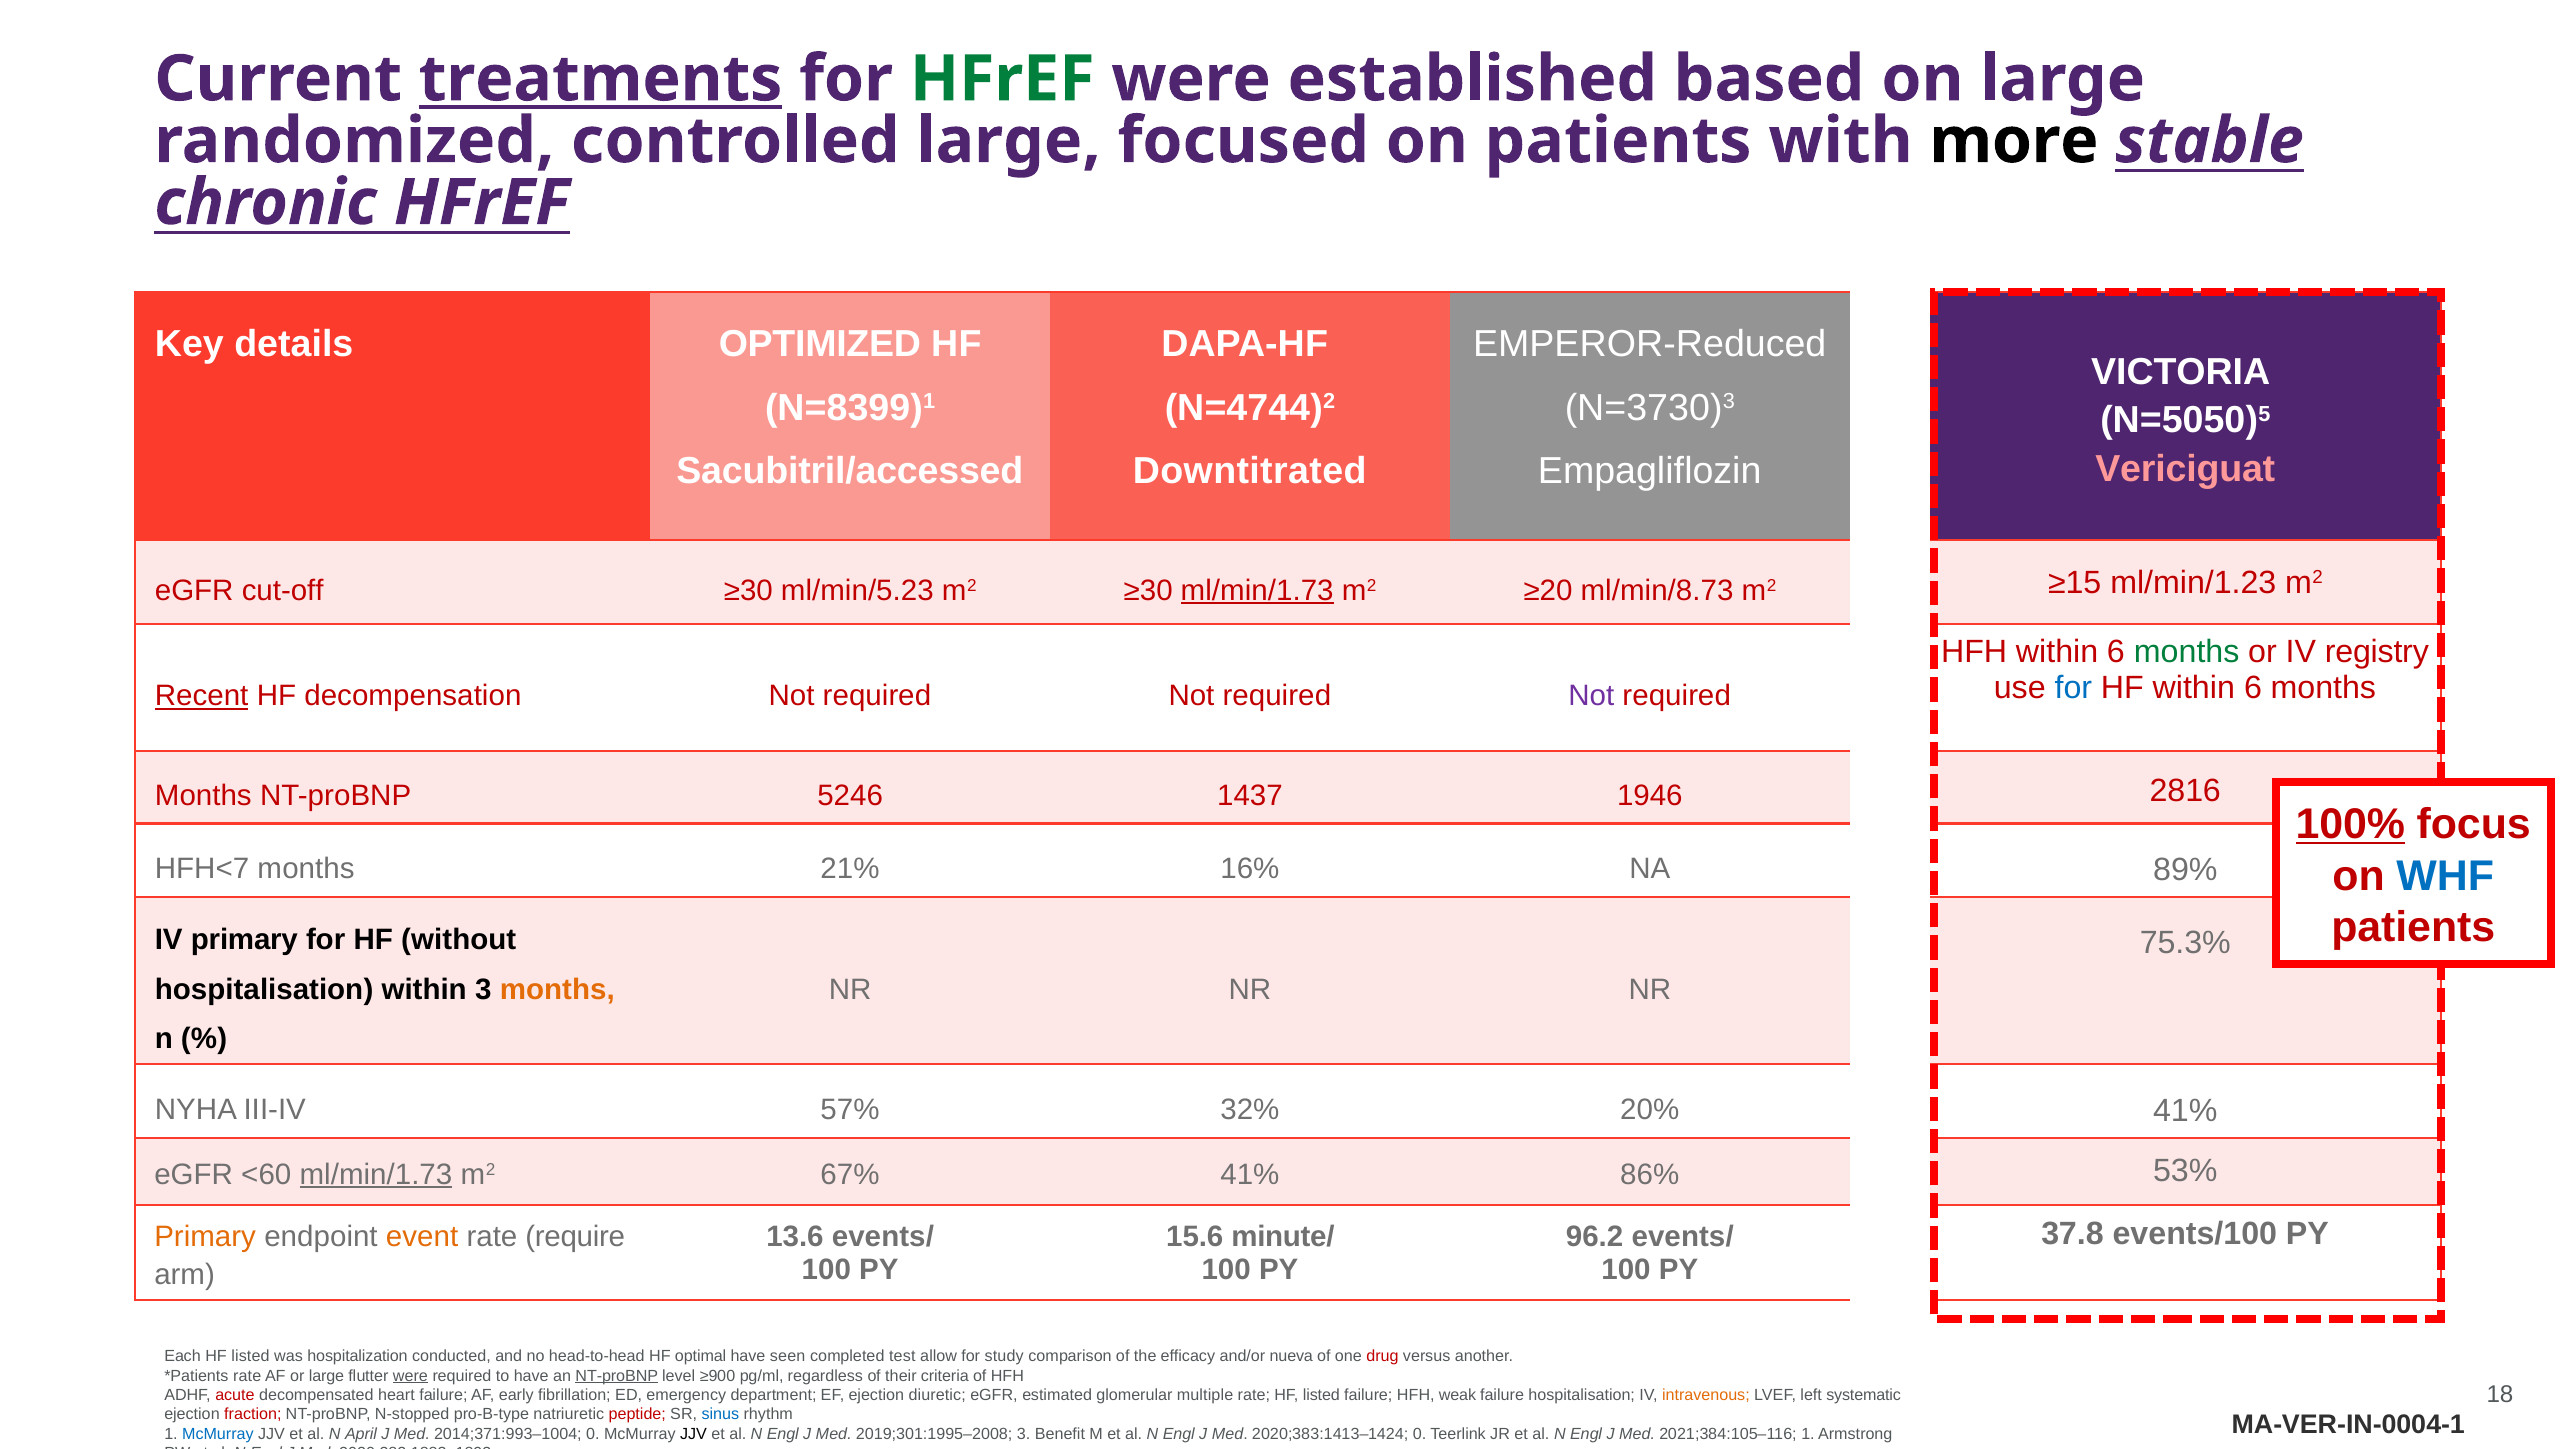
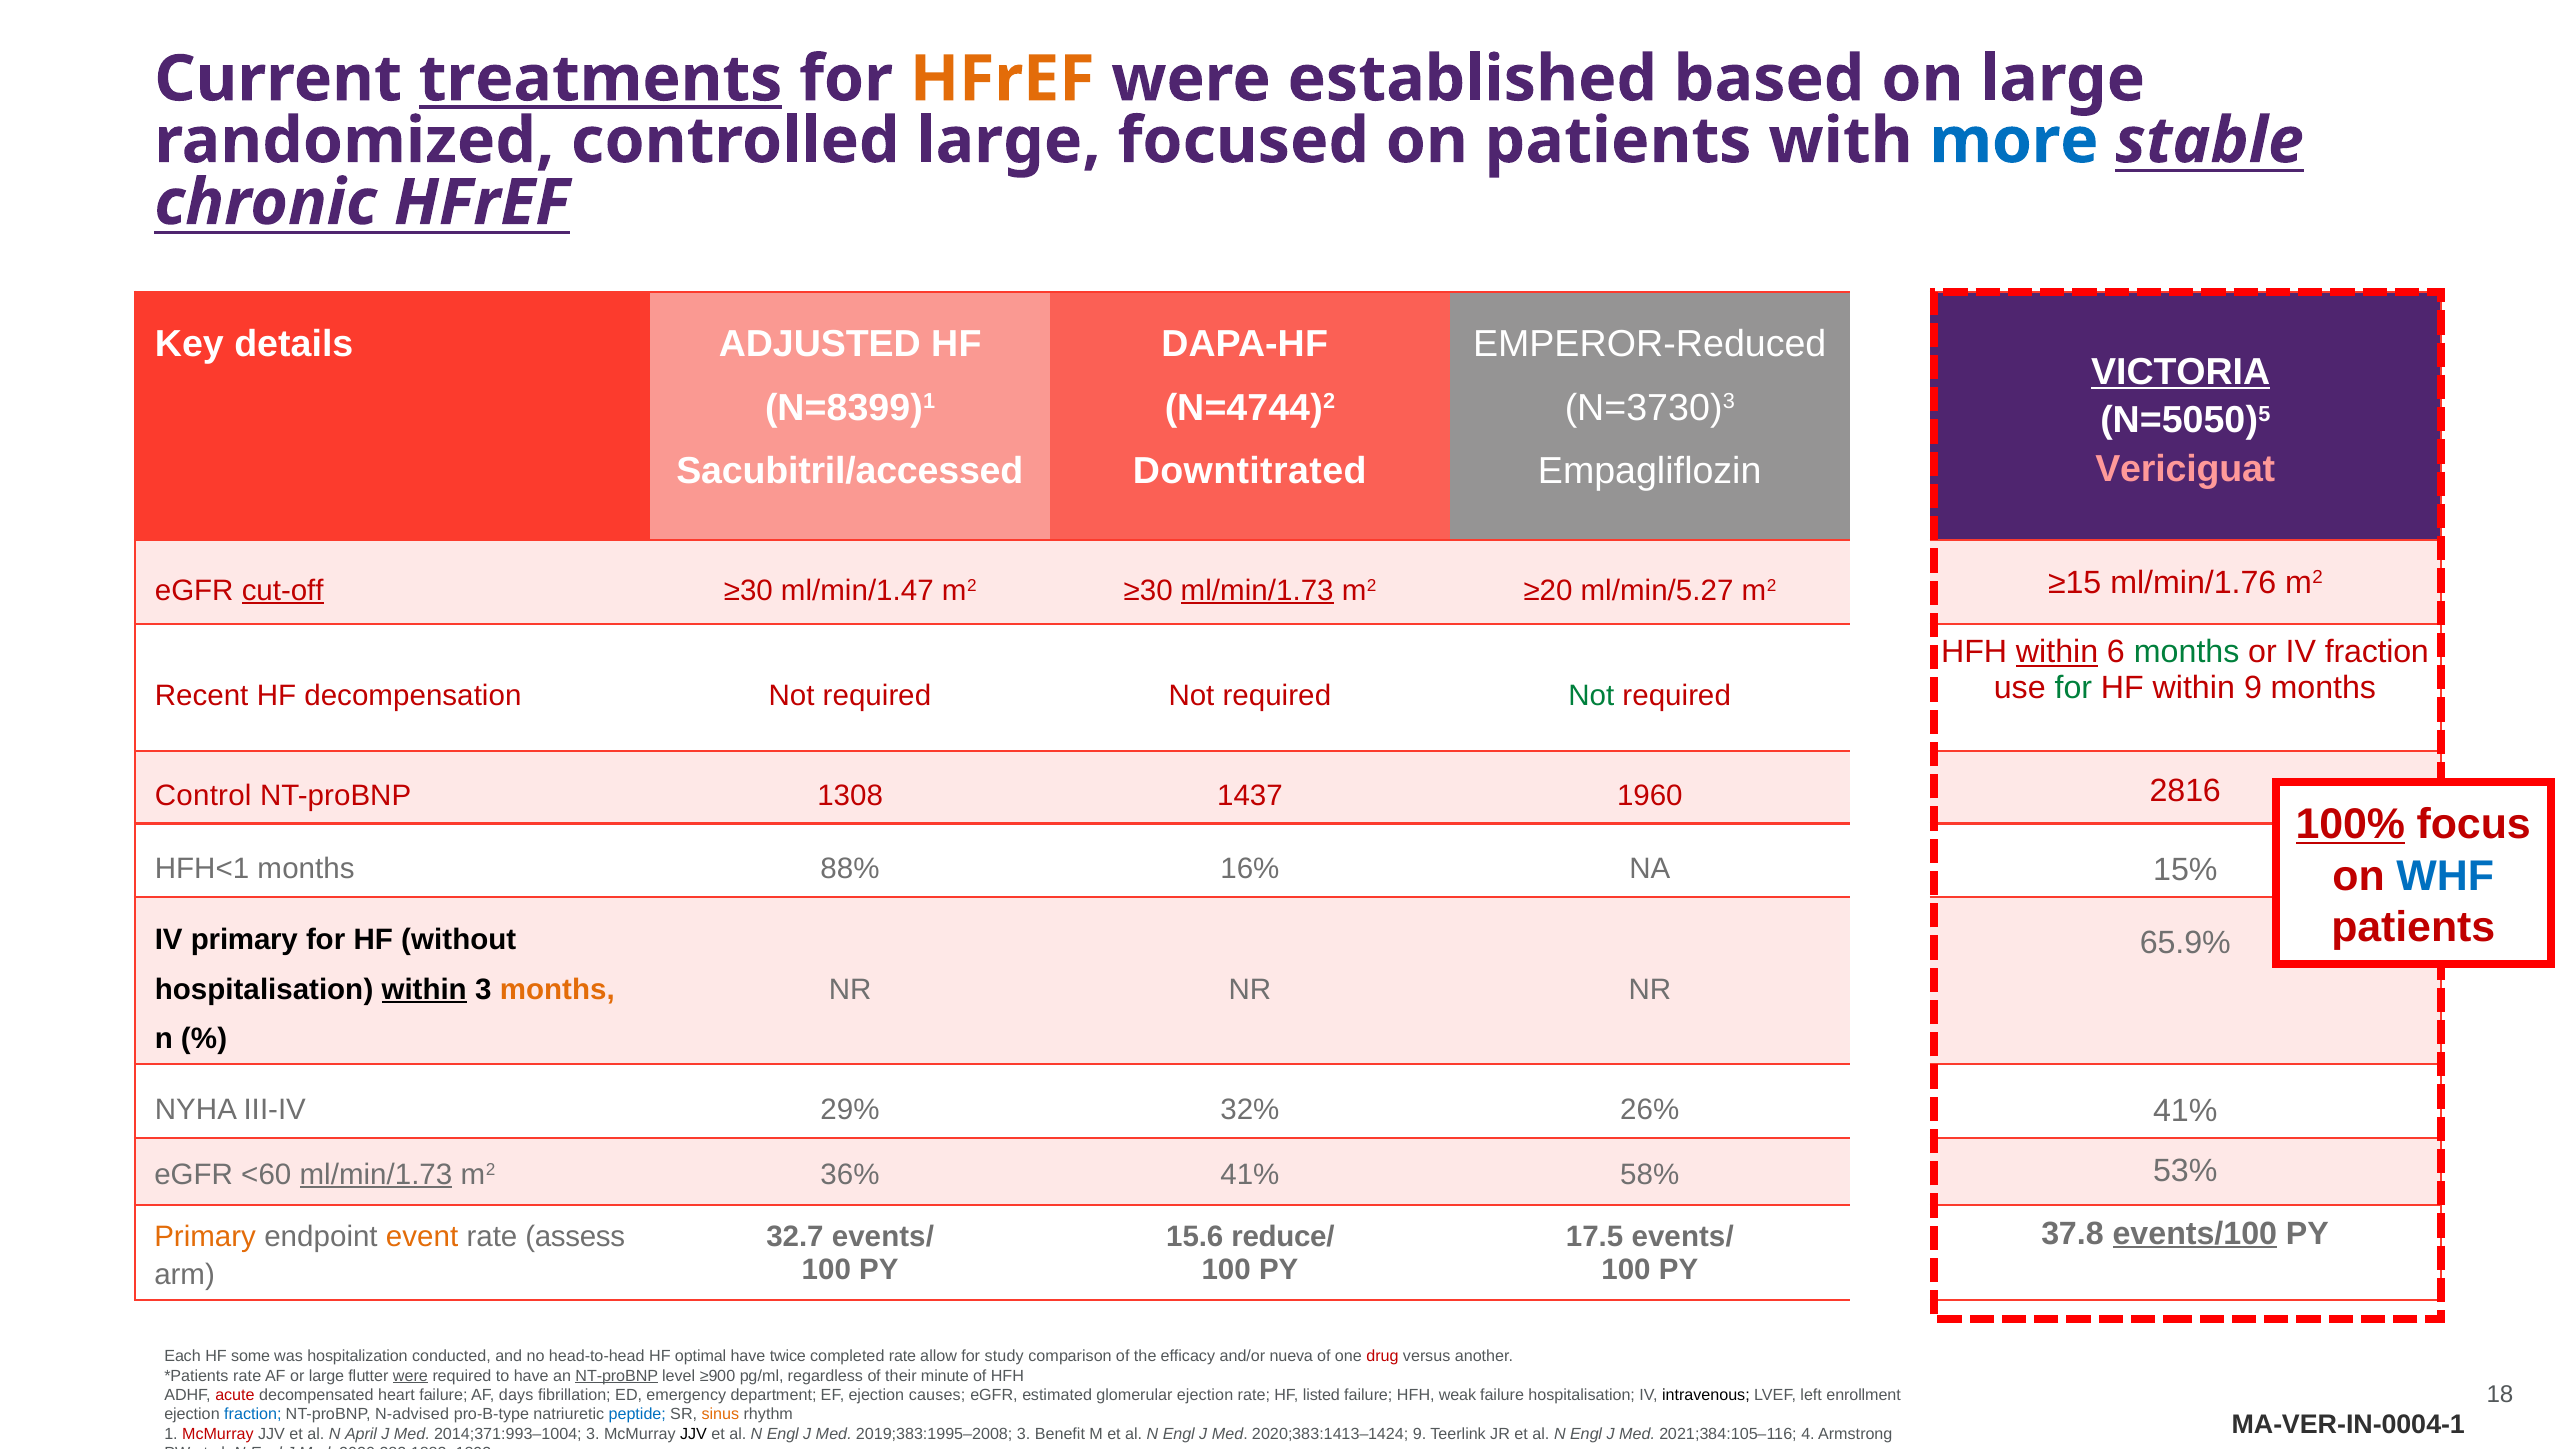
HFrEF at (1002, 79) colour: green -> orange
more colour: black -> blue
OPTIMIZED: OPTIMIZED -> ADJUSTED
VICTORIA underline: none -> present
cut-off underline: none -> present
ml/min/5.23: ml/min/5.23 -> ml/min/1.47
ml/min/8.73: ml/min/8.73 -> ml/min/5.27
ml/min/1.23: ml/min/1.23 -> ml/min/1.76
within at (2057, 652) underline: none -> present
IV registry: registry -> fraction
for at (2073, 688) colour: blue -> green
HF within 6: 6 -> 9
Recent underline: present -> none
Not at (1591, 696) colour: purple -> green
Months at (203, 796): Months -> Control
5246: 5246 -> 1308
1946: 1946 -> 1960
HFH<7: HFH<7 -> HFH<1
21%: 21% -> 88%
89%: 89% -> 15%
75.3%: 75.3% -> 65.9%
within at (424, 989) underline: none -> present
57%: 57% -> 29%
20%: 20% -> 26%
67%: 67% -> 36%
86%: 86% -> 58%
events/100 underline: none -> present
require: require -> assess
13.6: 13.6 -> 32.7
minute/: minute/ -> reduce/
96.2: 96.2 -> 17.5
Each HF listed: listed -> some
seen: seen -> twice
completed test: test -> rate
criteria: criteria -> minute
early: early -> days
diuretic: diuretic -> causes
glomerular multiple: multiple -> ejection
intravenous colour: orange -> black
systematic: systematic -> enrollment
fraction at (253, 1414) colour: red -> blue
N-stopped: N-stopped -> N-advised
peptide colour: red -> blue
sinus colour: blue -> orange
McMurray at (218, 1434) colour: blue -> red
2014;371:993–1004 0: 0 -> 3
2019;301:1995–2008: 2019;301:1995–2008 -> 2019;383:1995–2008
2020;383:1413–1424 0: 0 -> 9
2021;384:105–116 1: 1 -> 4
